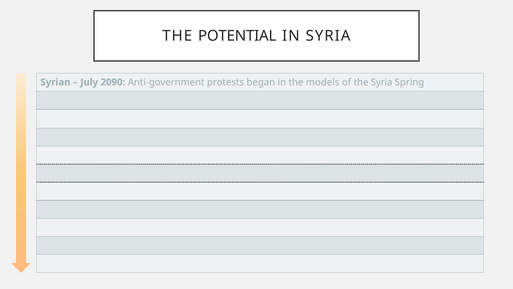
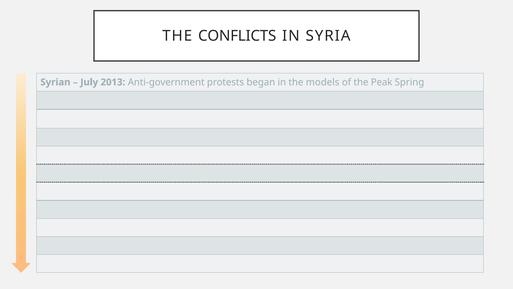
POTENTIAL: POTENTIAL -> CONFLICTS
2090: 2090 -> 2013
the Syria: Syria -> Peak
